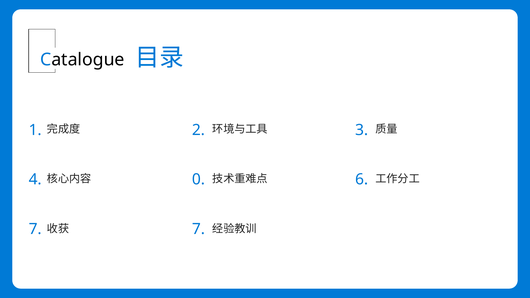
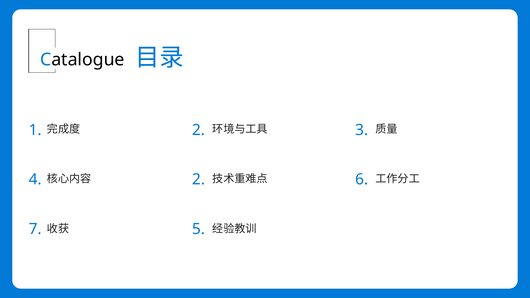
4 0: 0 -> 2
7 7: 7 -> 5
